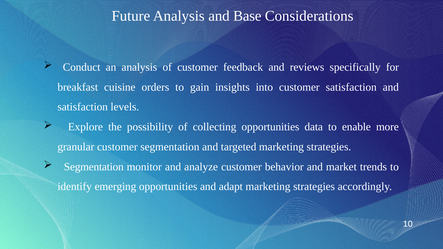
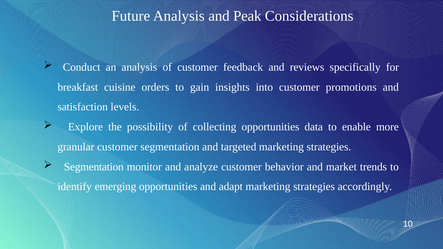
Base: Base -> Peak
customer satisfaction: satisfaction -> promotions
